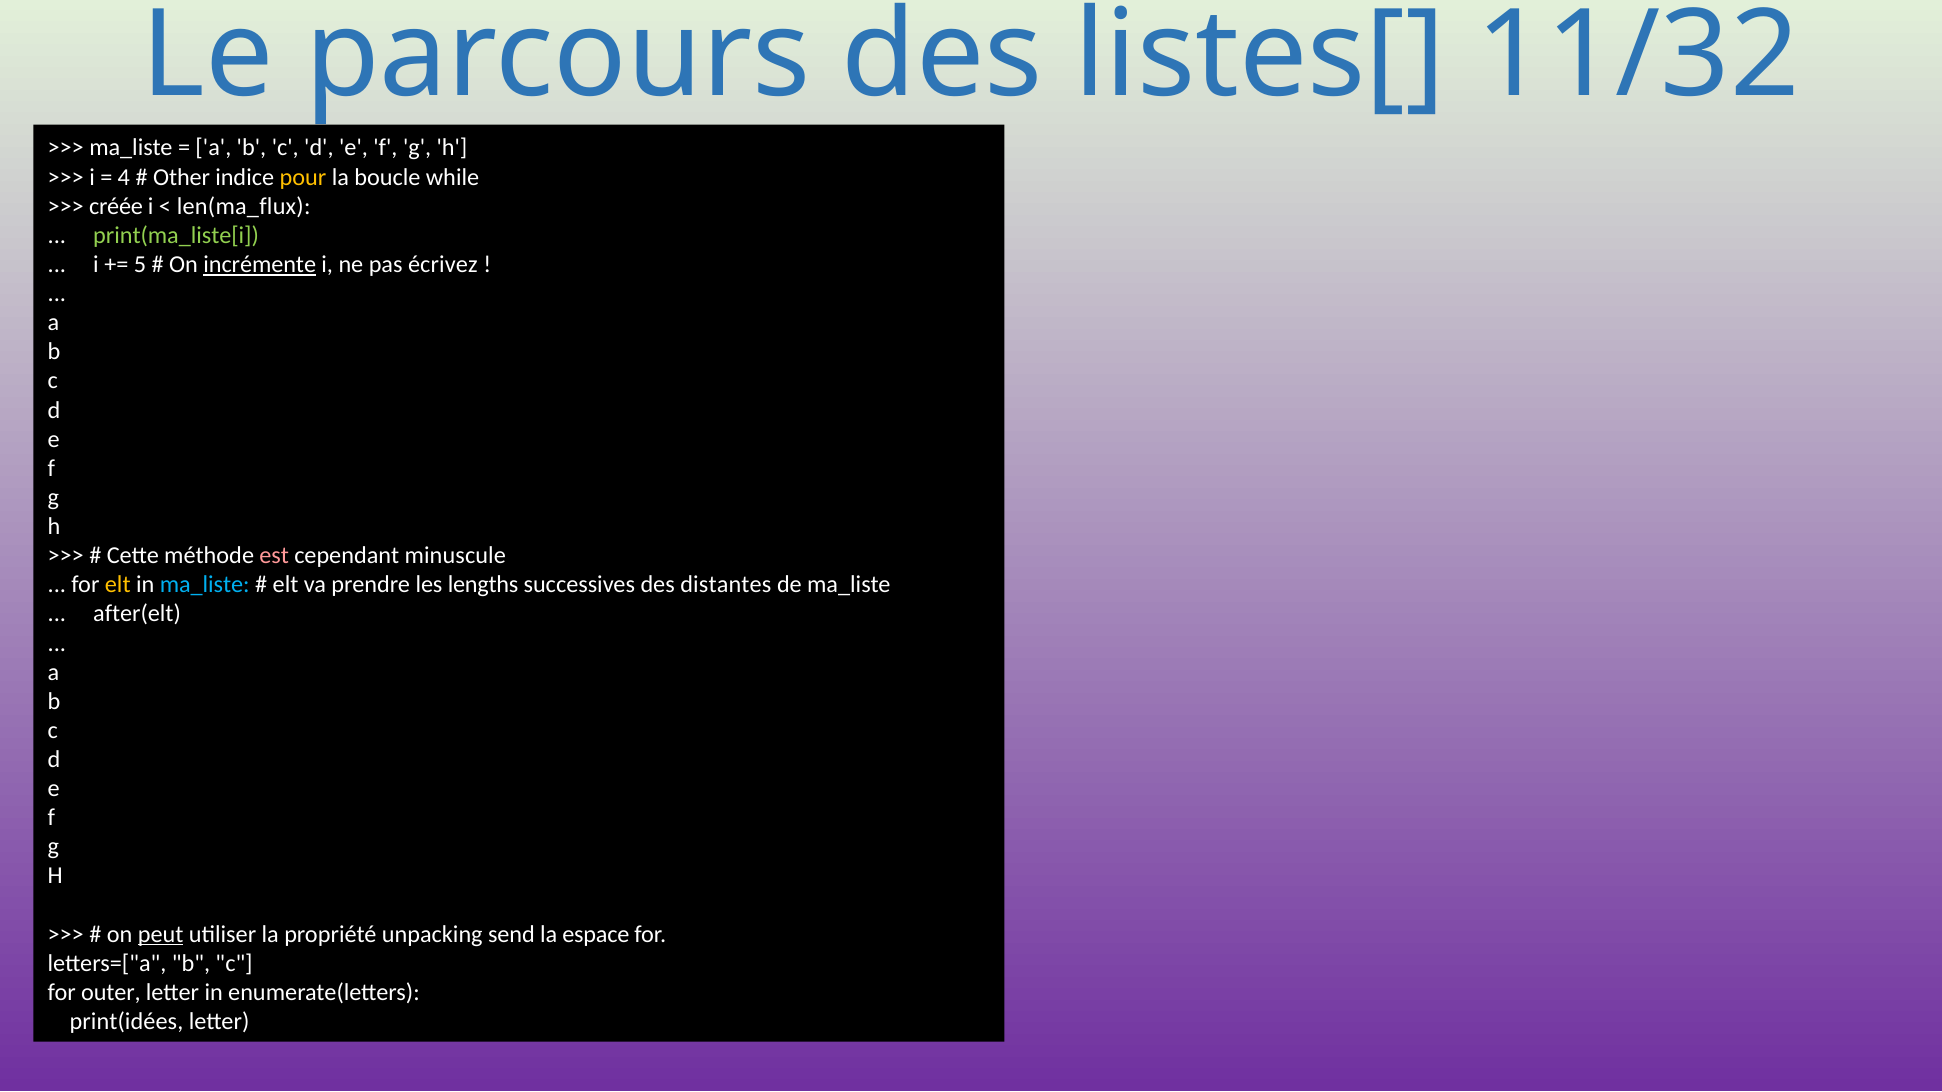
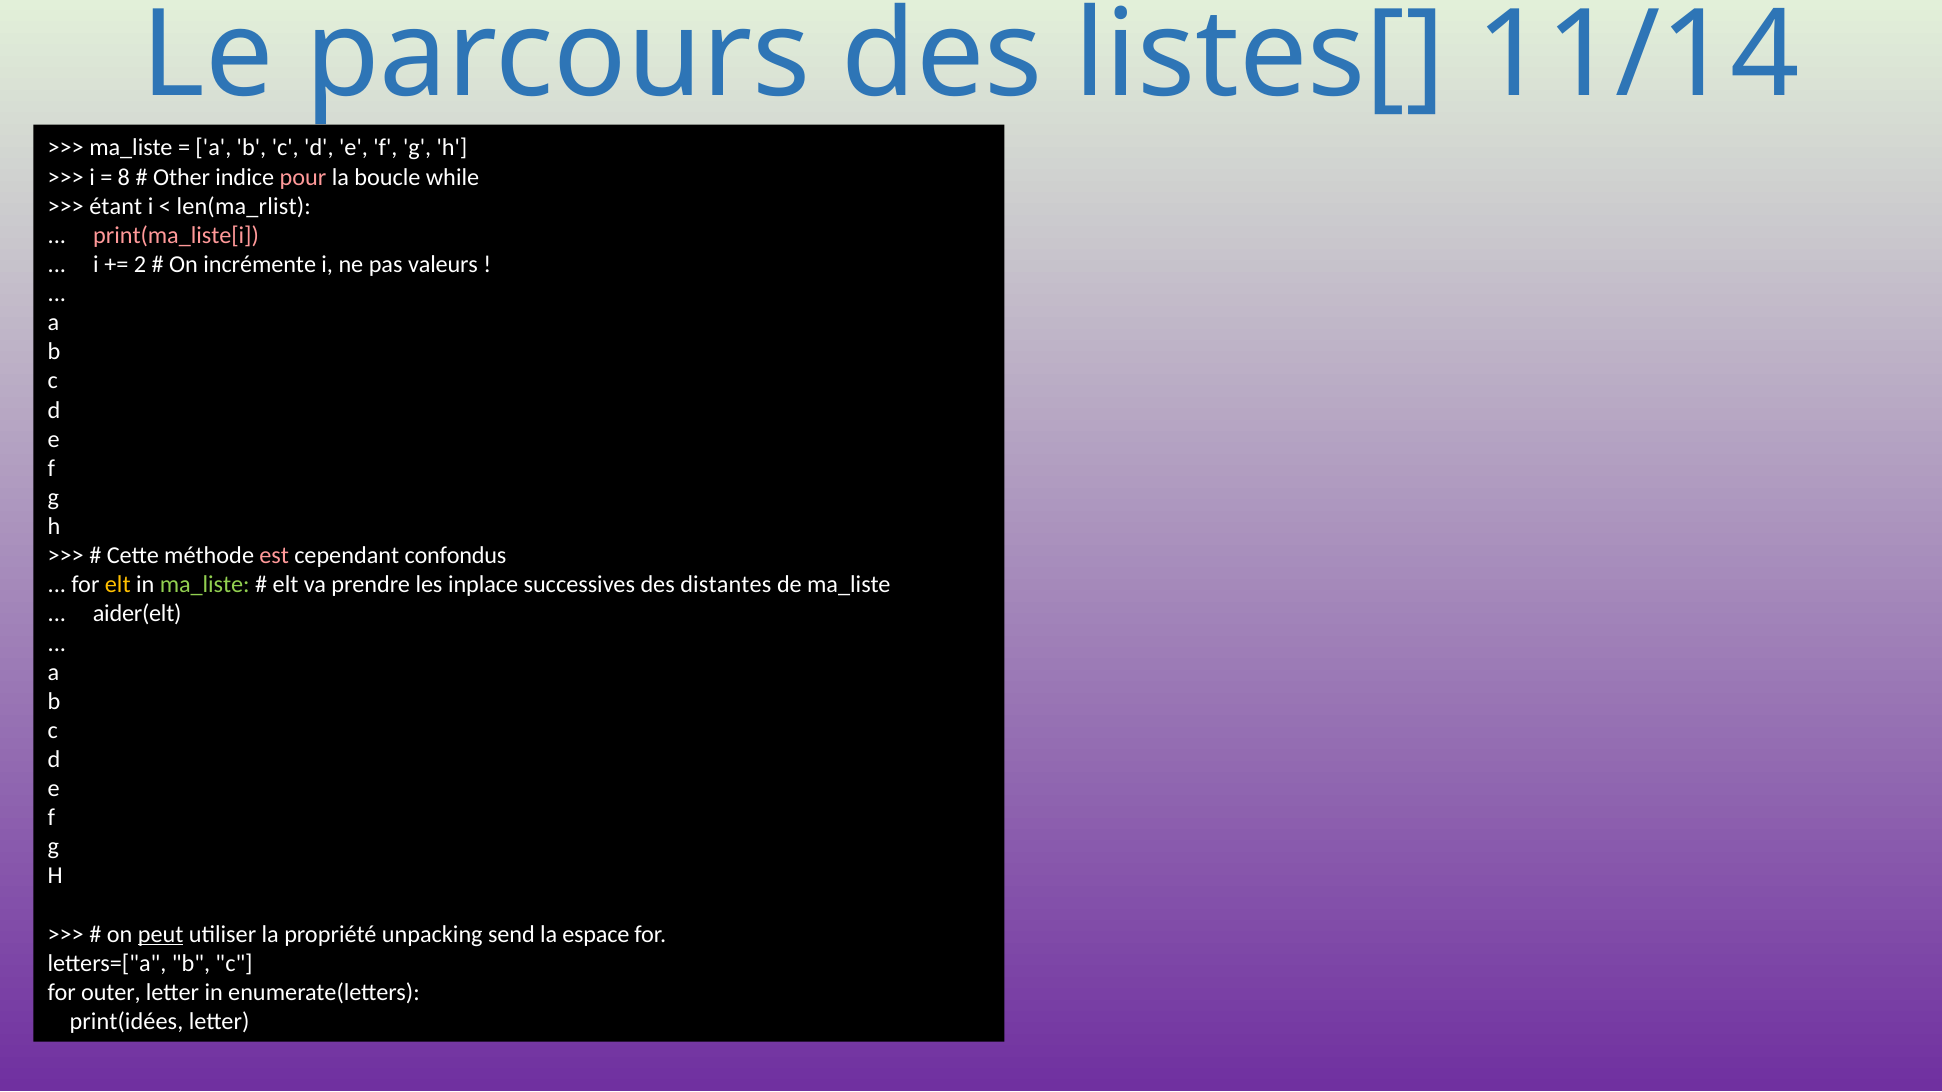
11/32: 11/32 -> 11/14
4: 4 -> 8
pour colour: yellow -> pink
créée: créée -> étant
len(ma_flux: len(ma_flux -> len(ma_rlist
print(ma_liste[i colour: light green -> pink
5: 5 -> 2
incrémente underline: present -> none
écrivez: écrivez -> valeurs
minuscule: minuscule -> confondus
ma_liste at (205, 585) colour: light blue -> light green
lengths: lengths -> inplace
after(elt: after(elt -> aider(elt
